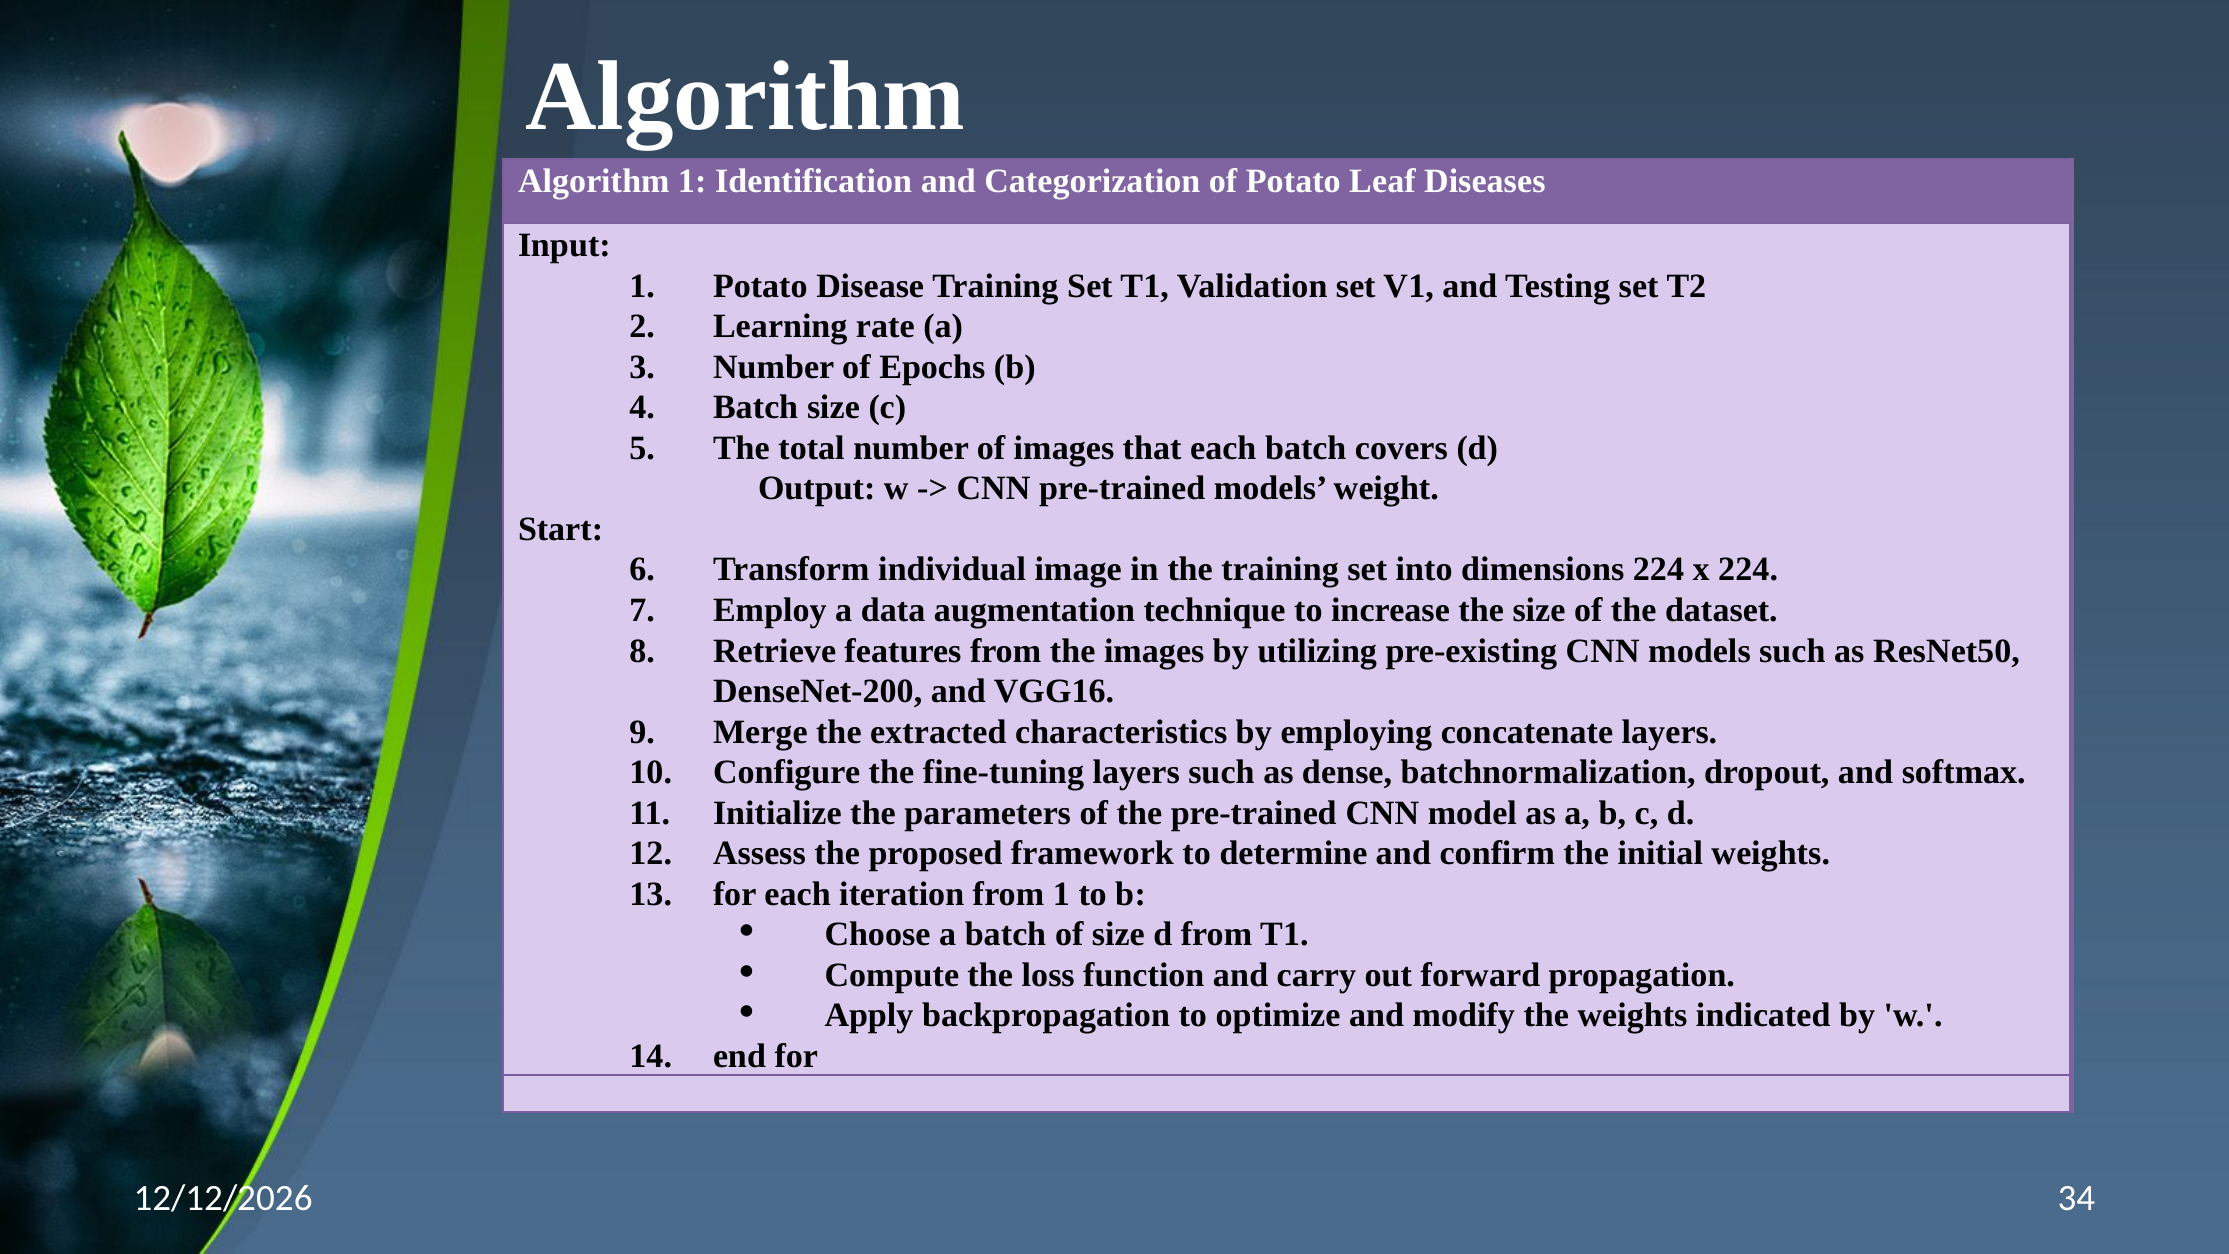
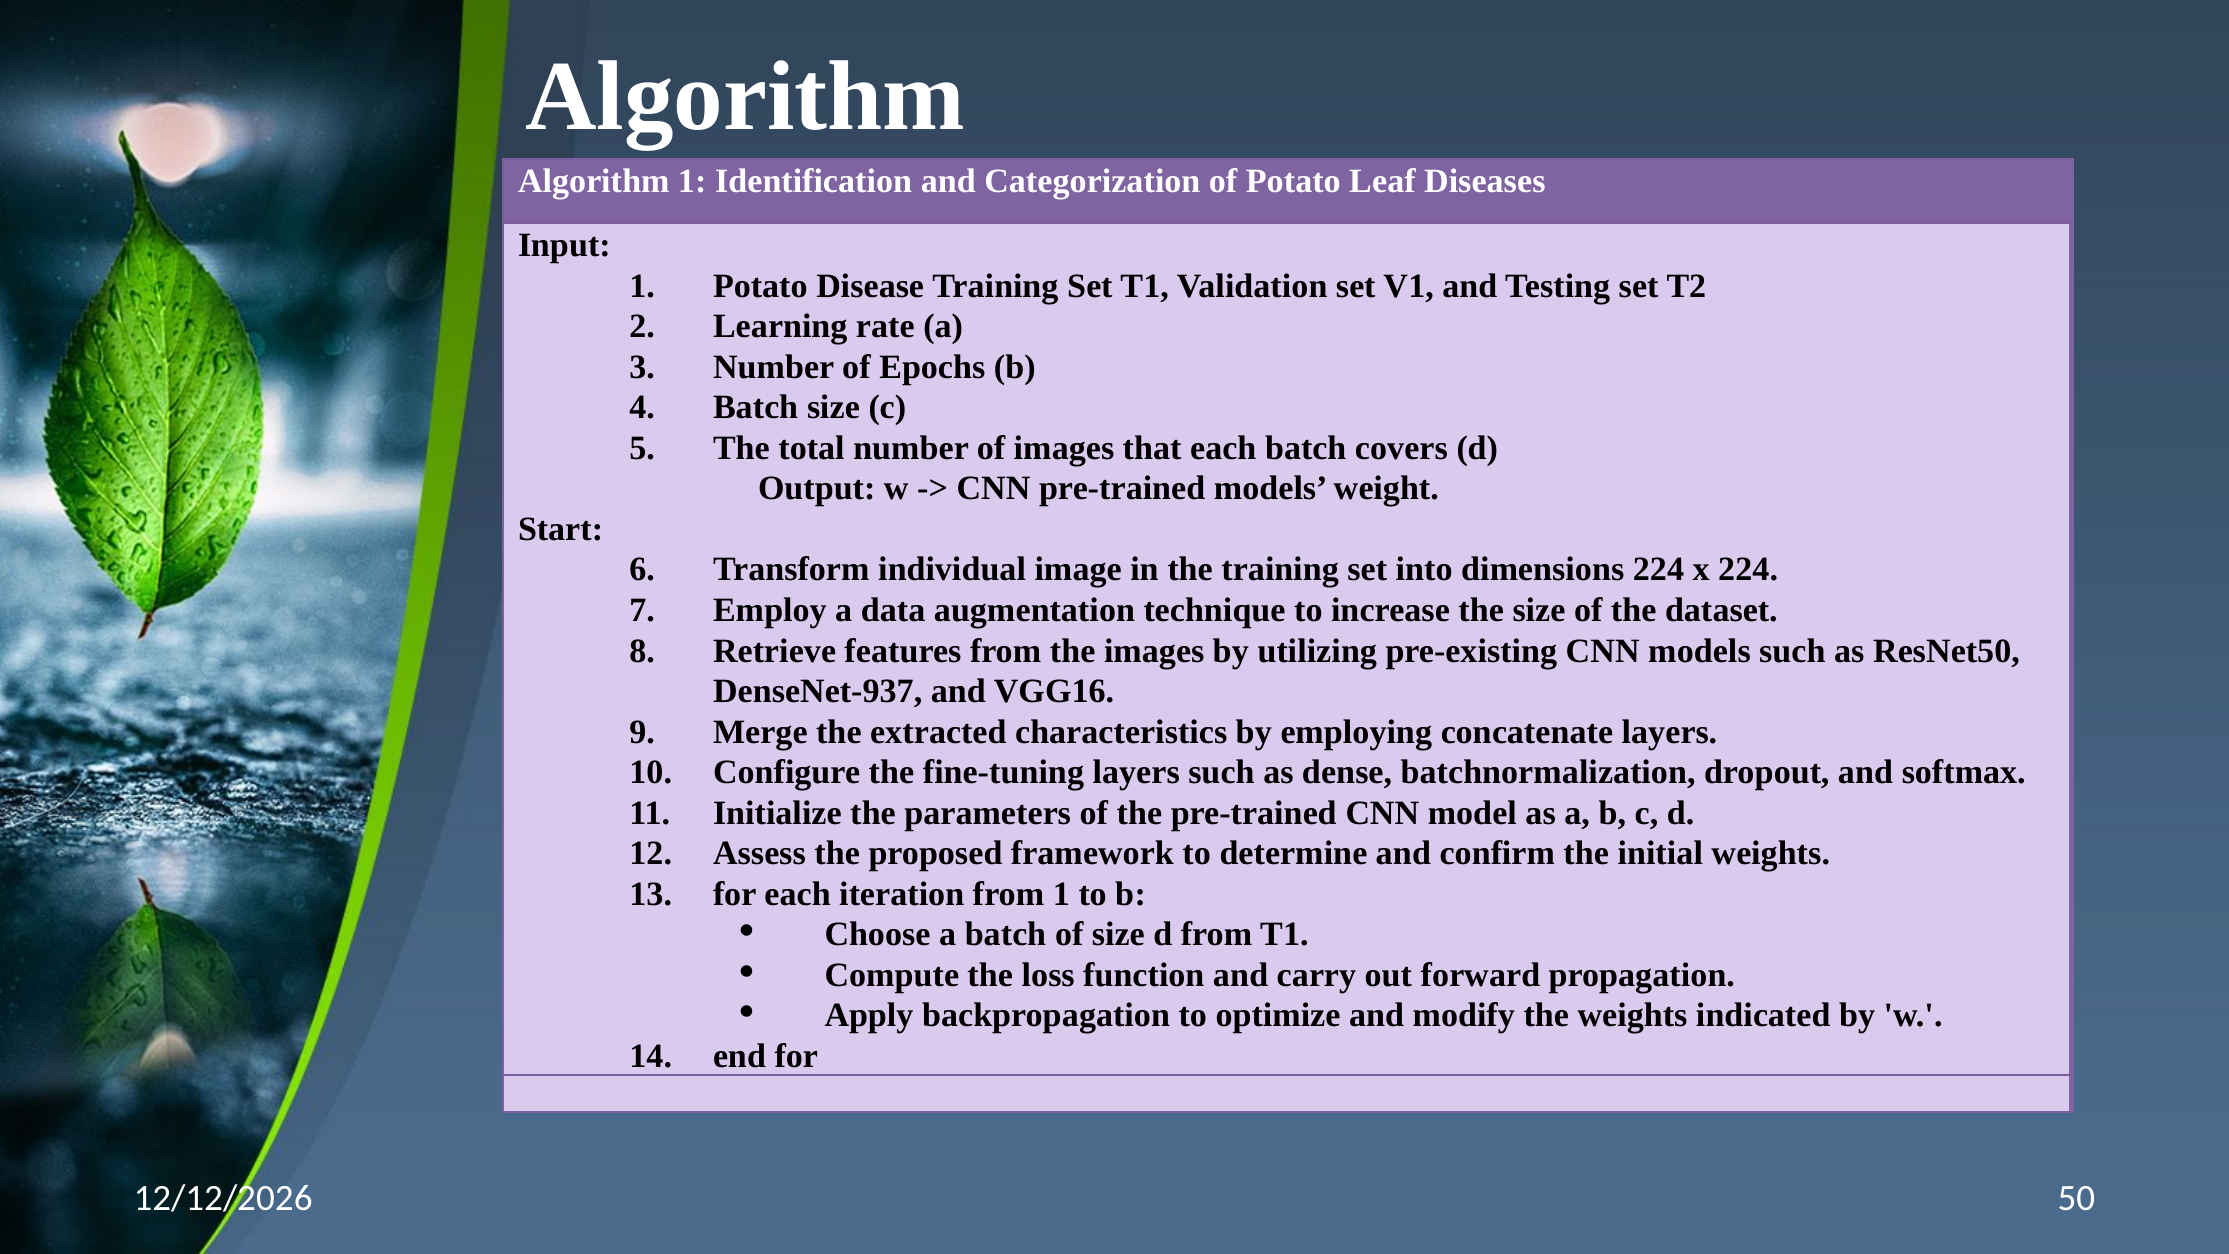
DenseNet-200: DenseNet-200 -> DenseNet-937
34: 34 -> 50
